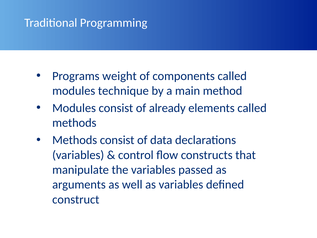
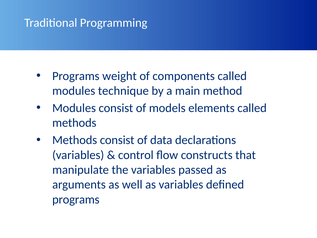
already: already -> models
construct at (76, 199): construct -> programs
